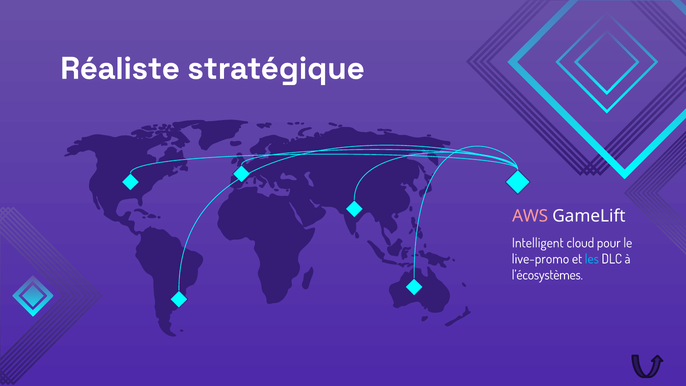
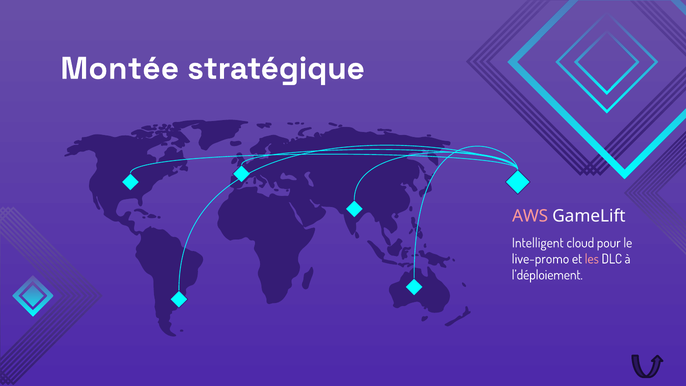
Réaliste: Réaliste -> Montée
les colour: light blue -> pink
l’écosystèmes: l’écosystèmes -> l’déploiement
